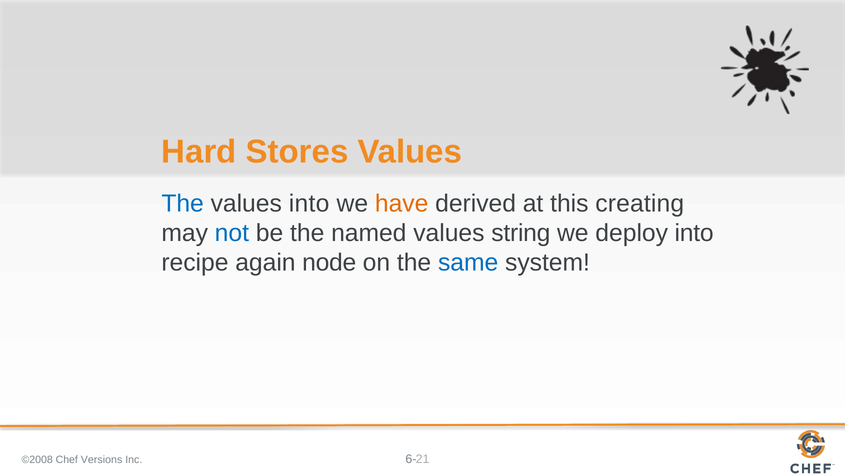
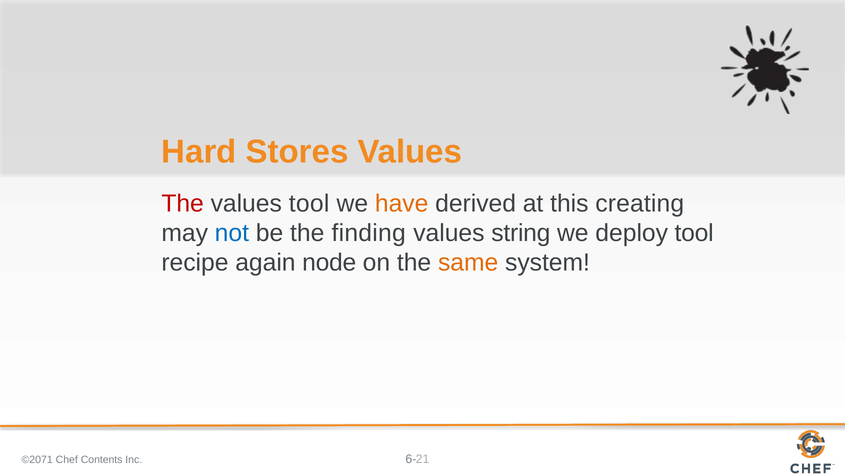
The at (183, 203) colour: blue -> red
values into: into -> tool
named: named -> finding
deploy into: into -> tool
same colour: blue -> orange
©2008: ©2008 -> ©2071
Versions: Versions -> Contents
